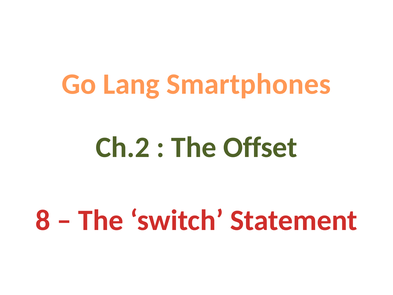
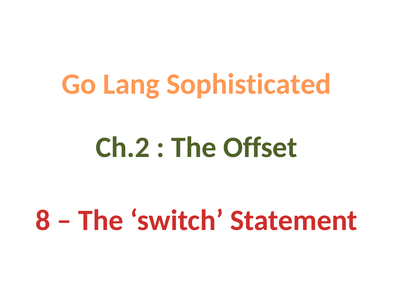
Smartphones: Smartphones -> Sophisticated
